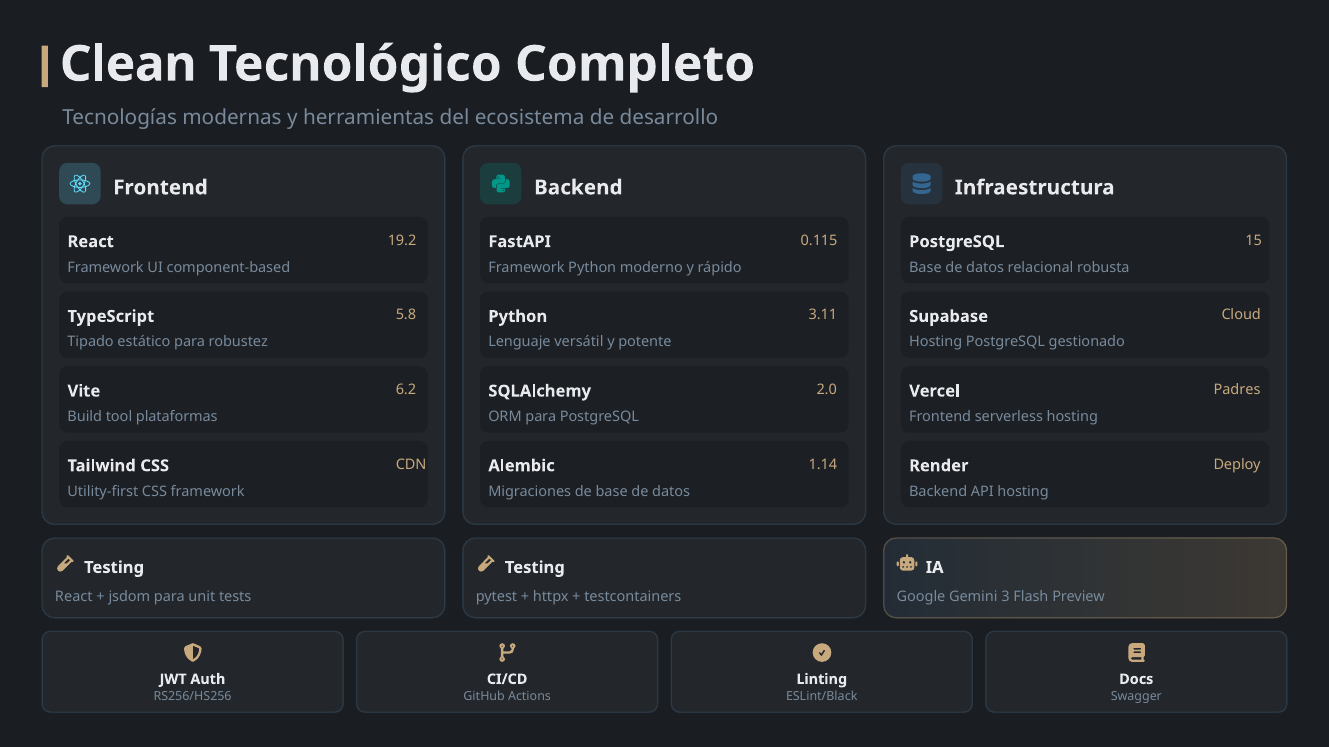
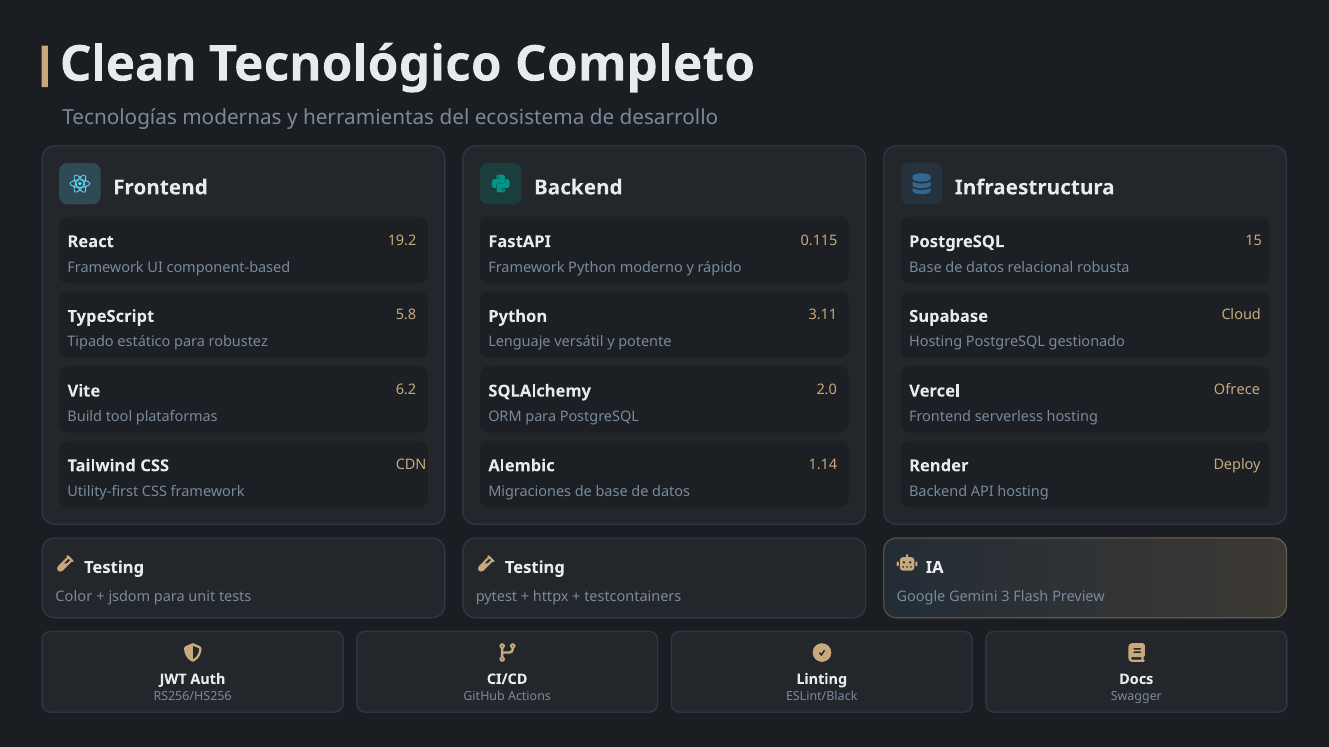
Padres: Padres -> Ofrece
React at (74, 598): React -> Color
